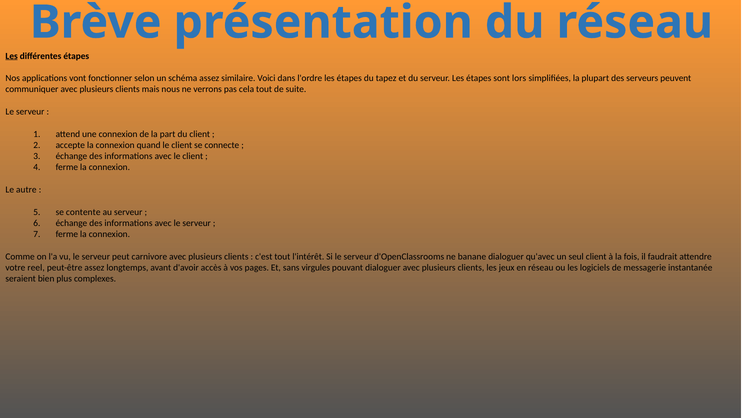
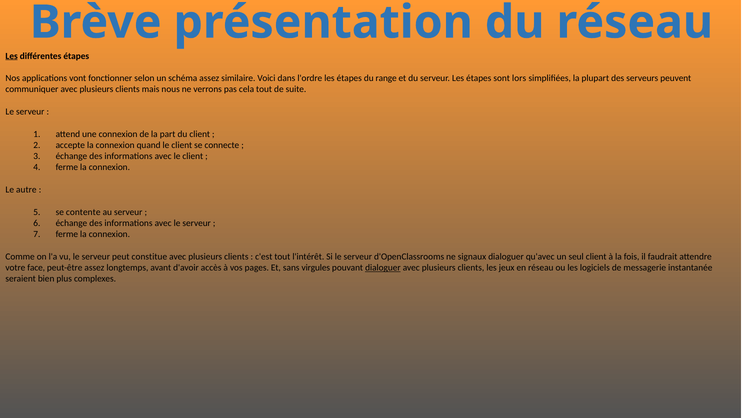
tapez: tapez -> range
carnivore: carnivore -> constitue
banane: banane -> signaux
reel: reel -> face
dialoguer at (383, 268) underline: none -> present
